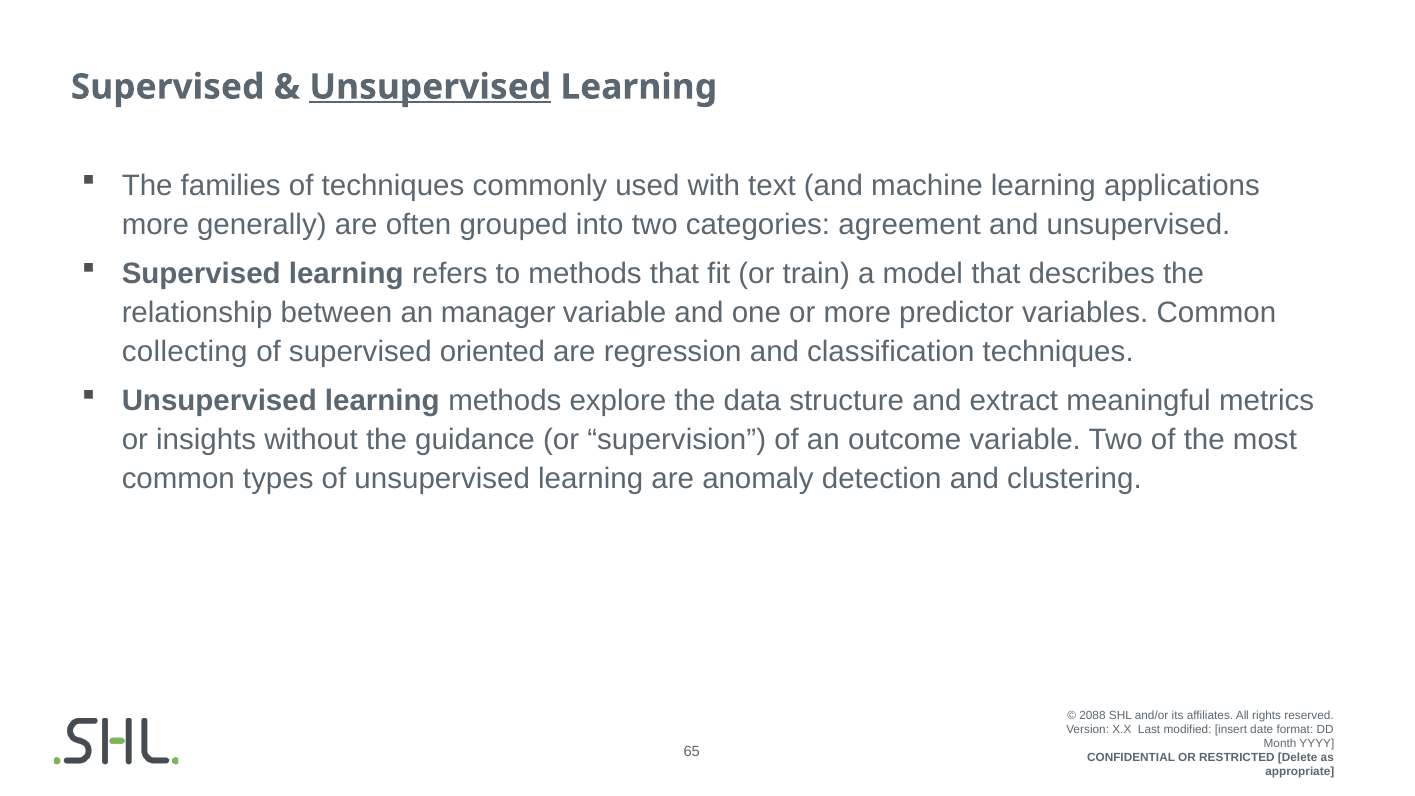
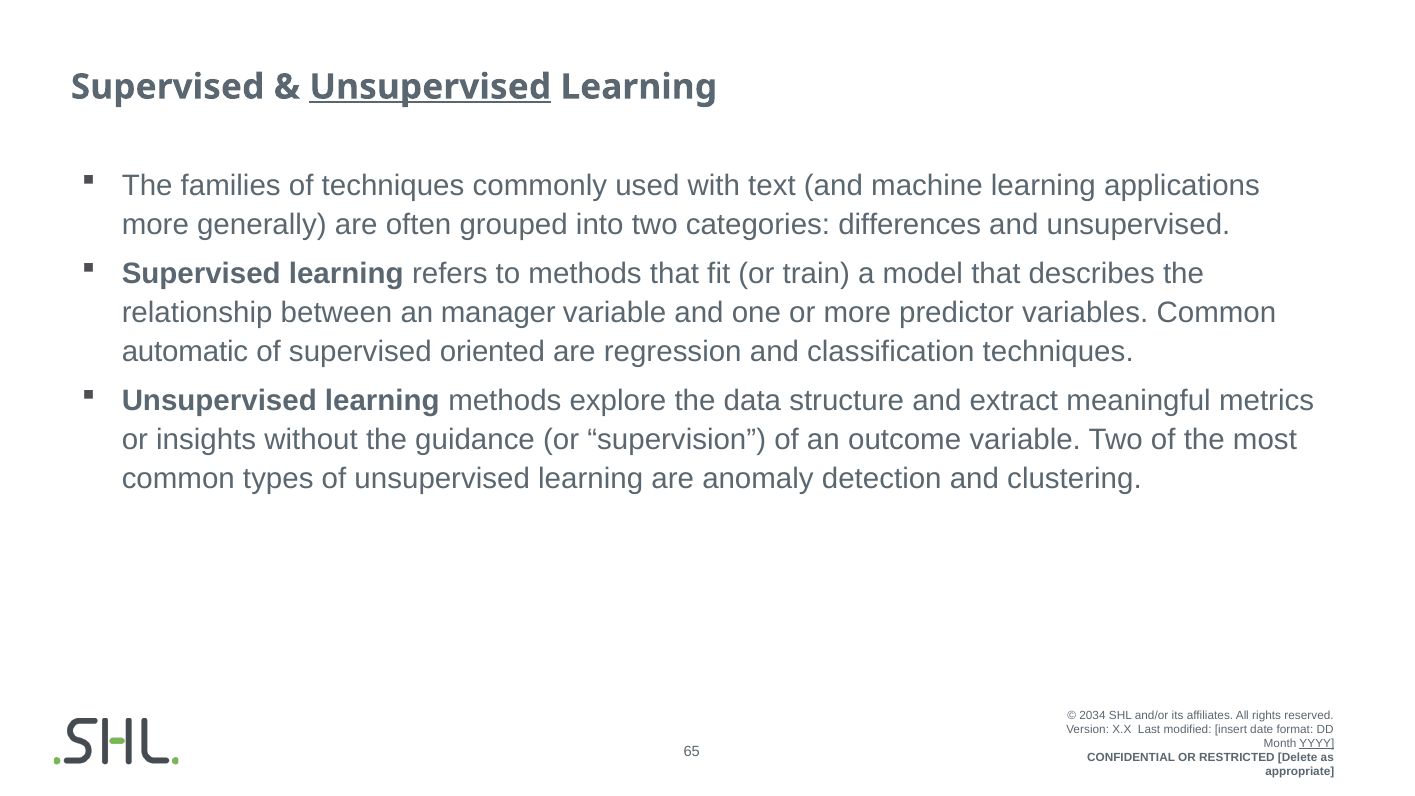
agreement: agreement -> differences
collecting: collecting -> automatic
2088: 2088 -> 2034
YYYY underline: none -> present
